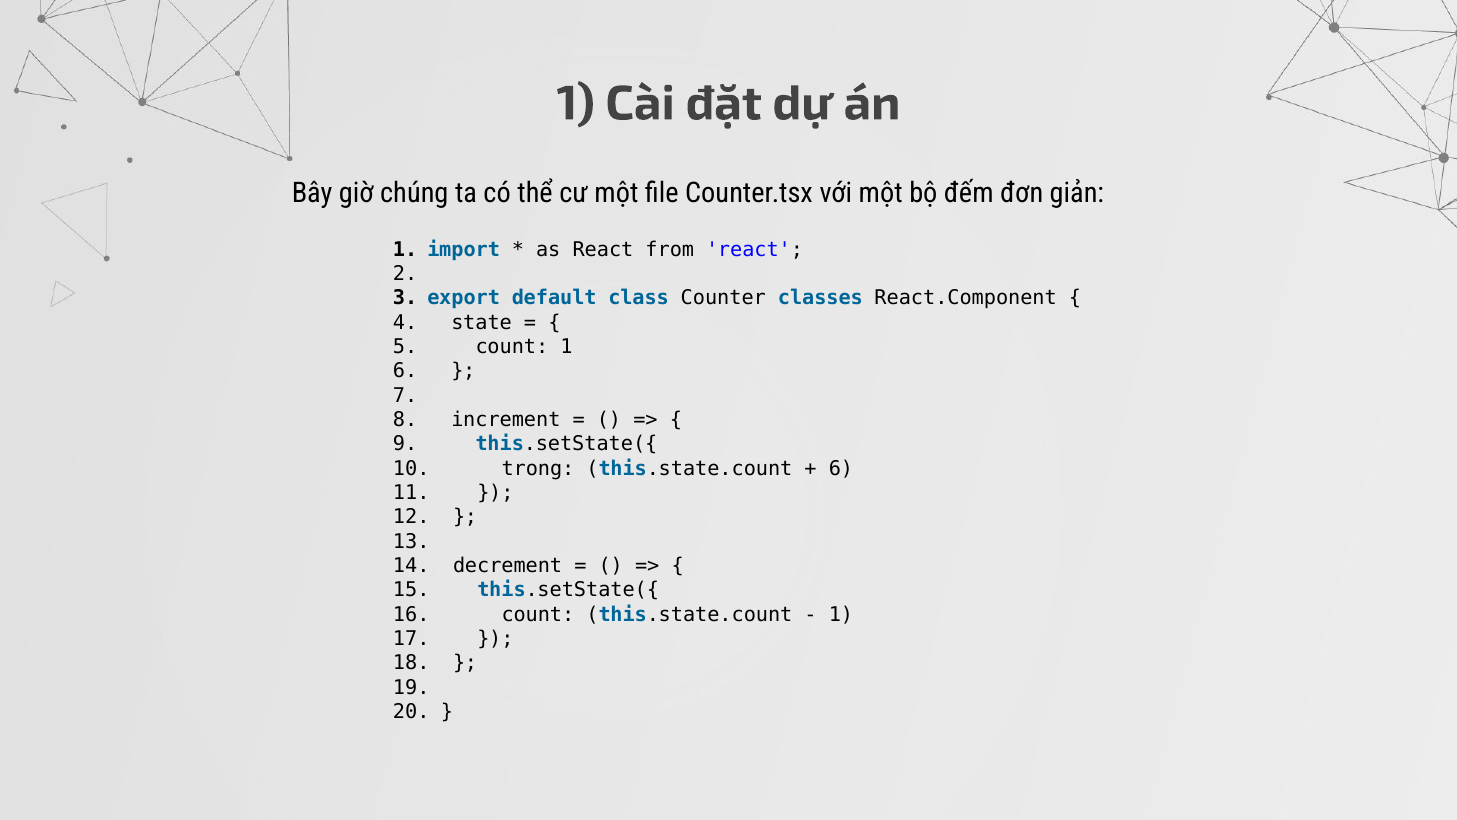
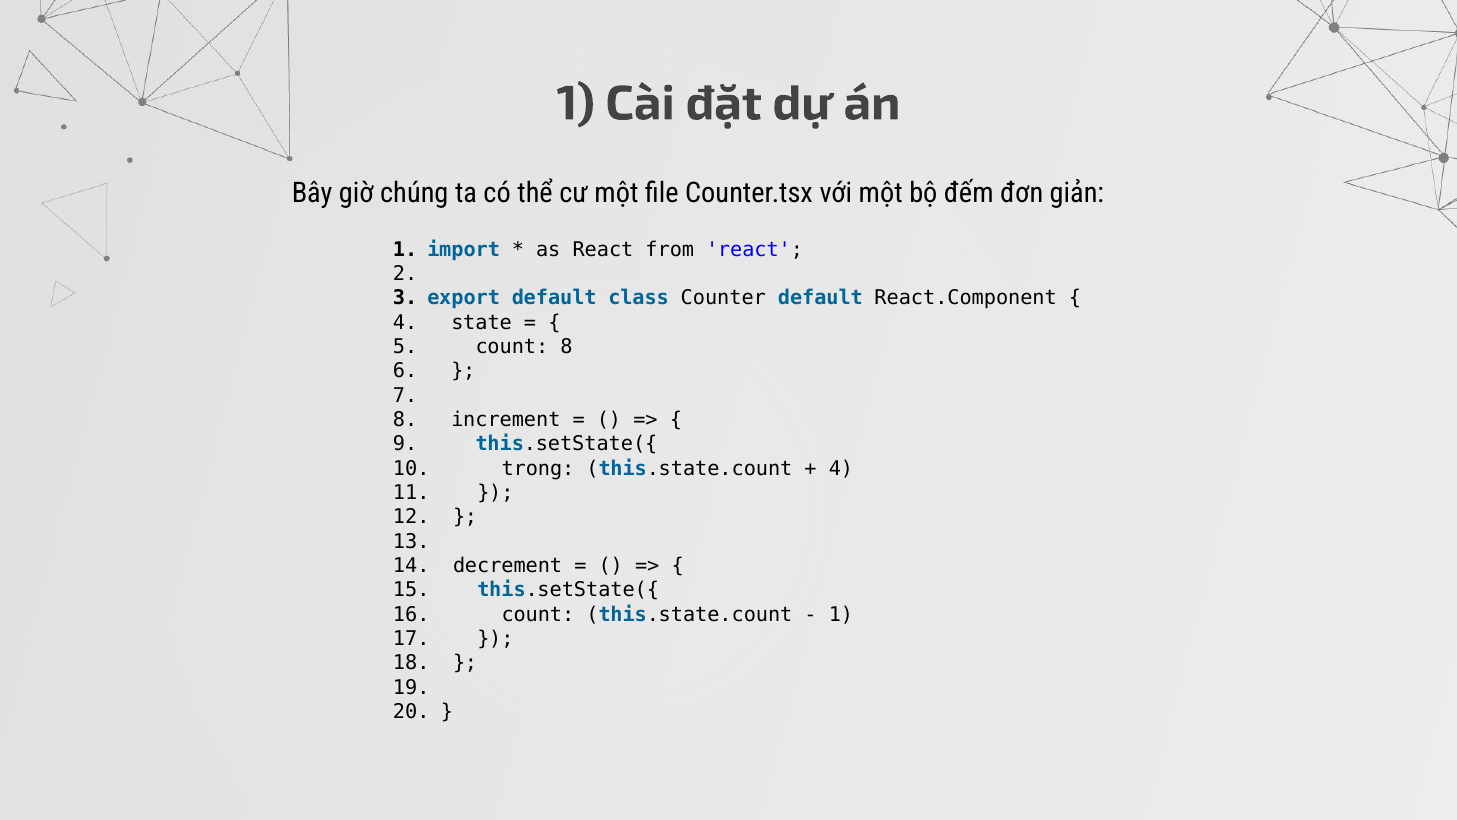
Counter classes: classes -> default
count 1: 1 -> 8
6 at (841, 468): 6 -> 4
